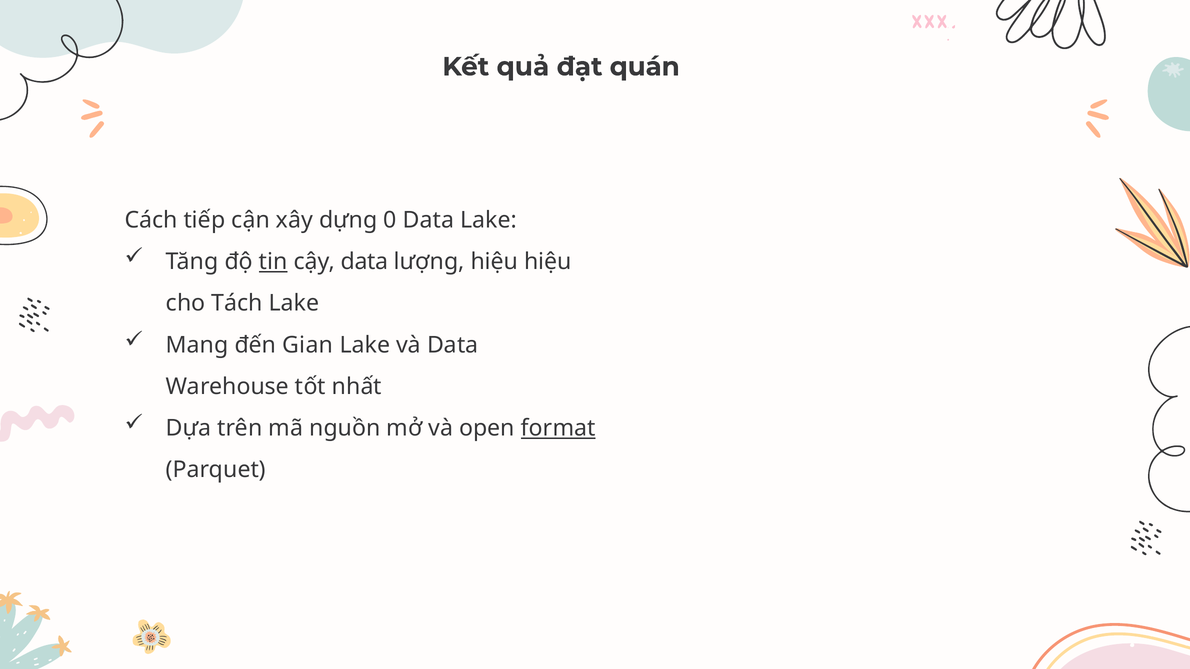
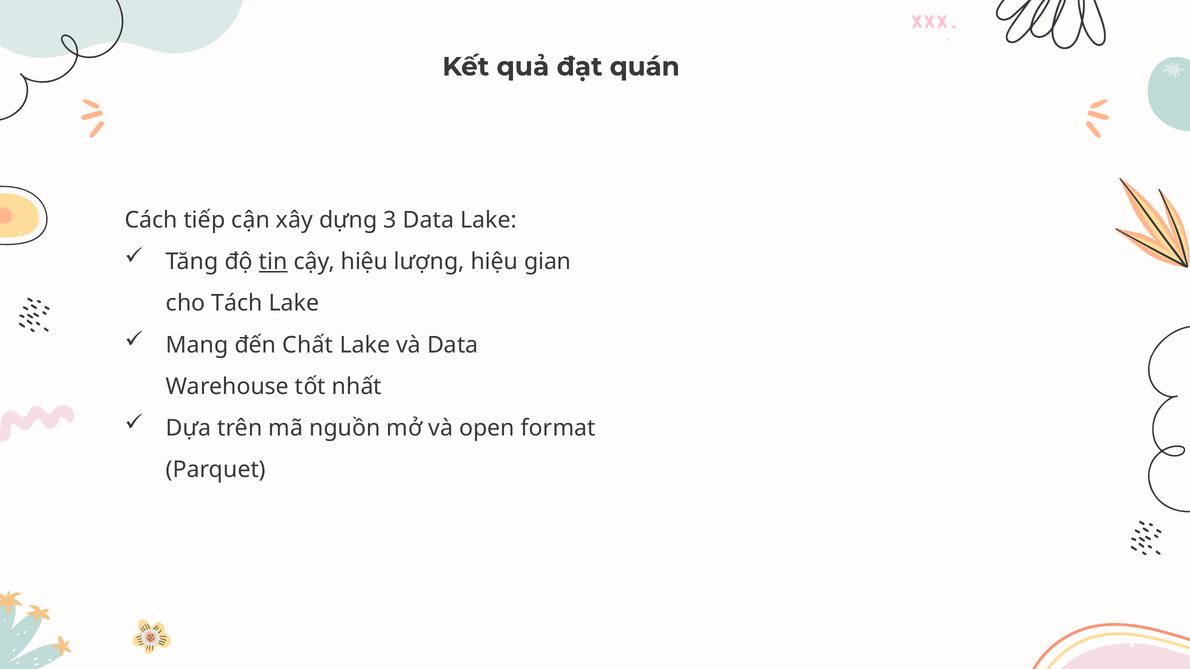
0: 0 -> 3
cậy data: data -> hiệu
hiệu hiệu: hiệu -> gian
Gian: Gian -> Chất
format underline: present -> none
